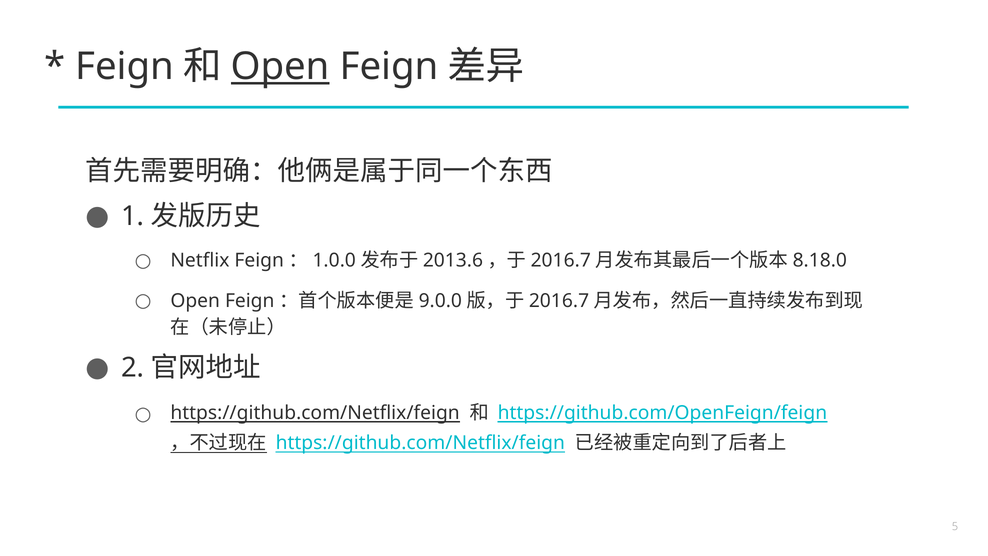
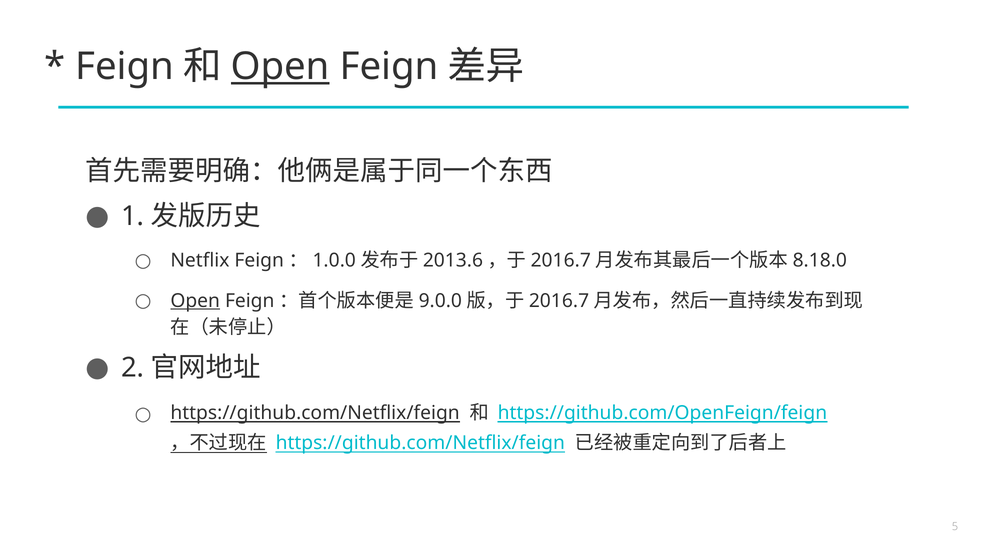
Open at (195, 301) underline: none -> present
